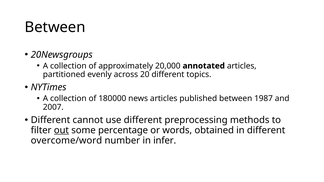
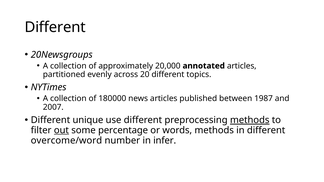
Between at (55, 27): Between -> Different
cannot: cannot -> unique
methods at (250, 120) underline: none -> present
words obtained: obtained -> methods
